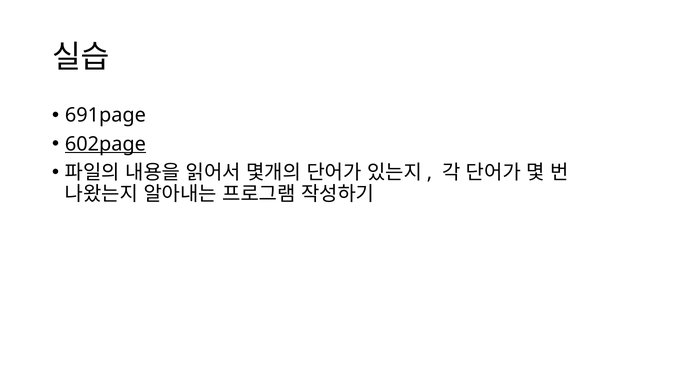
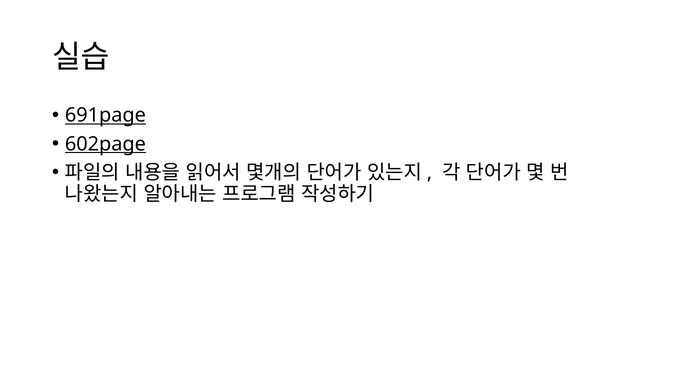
691page underline: none -> present
